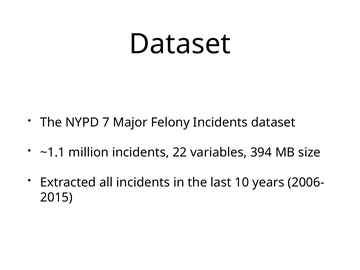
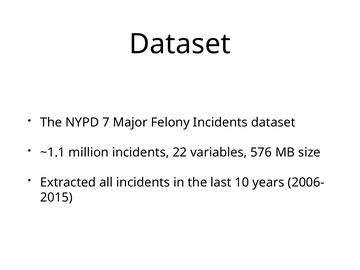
394: 394 -> 576
